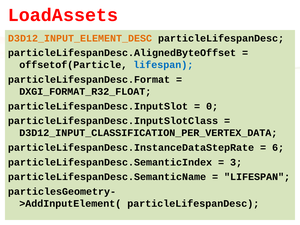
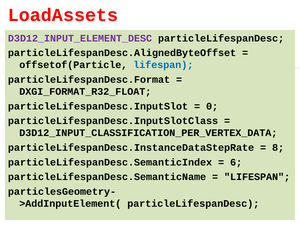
D3D12_INPUT_ELEMENT_DESC colour: orange -> purple
6: 6 -> 8
3: 3 -> 6
